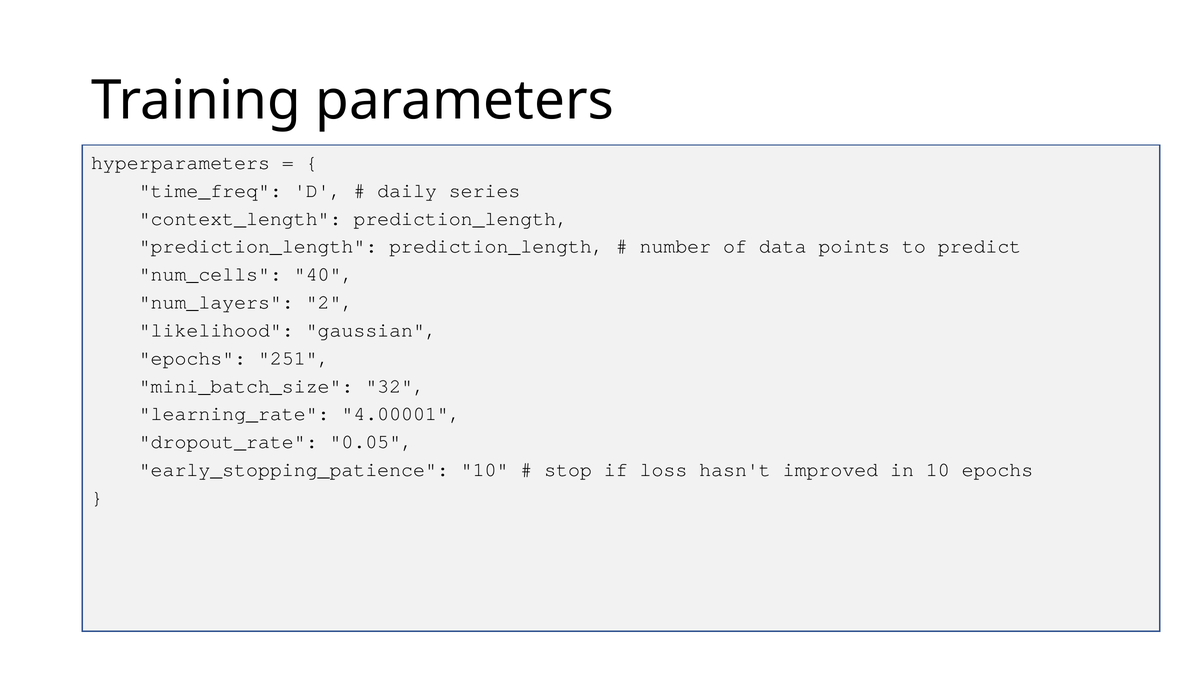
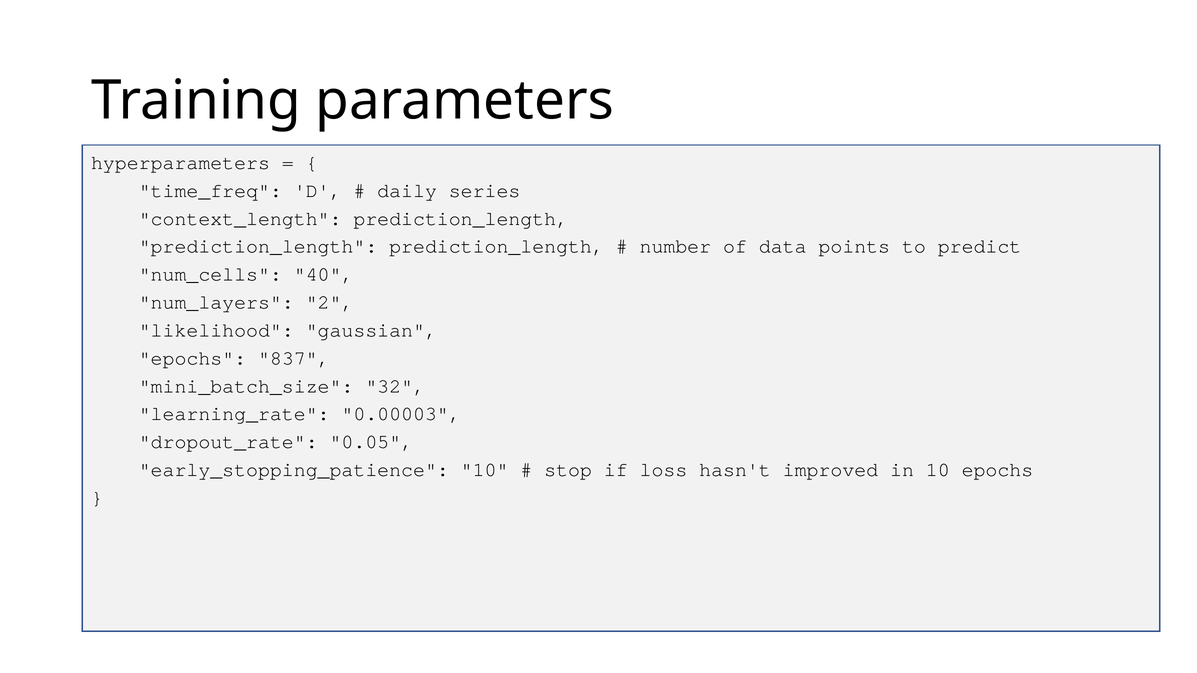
251: 251 -> 837
4.00001: 4.00001 -> 0.00003
